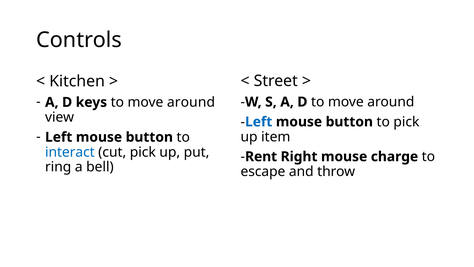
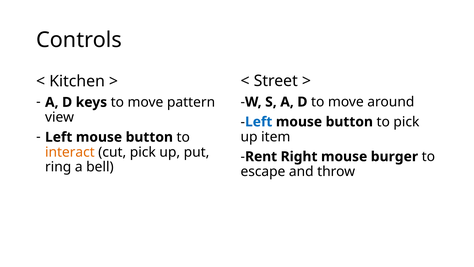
keys to move around: around -> pattern
interact colour: blue -> orange
charge: charge -> burger
